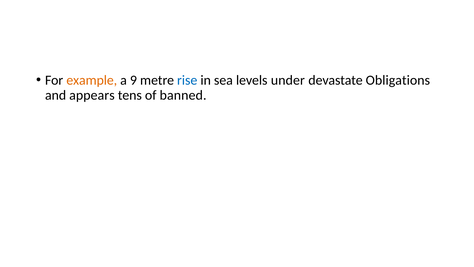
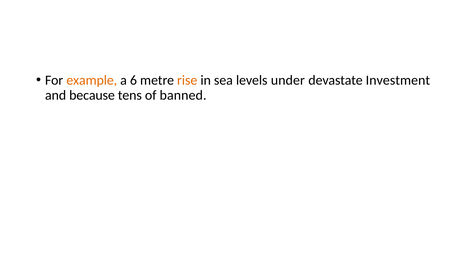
9: 9 -> 6
rise colour: blue -> orange
Obligations: Obligations -> Investment
appears: appears -> because
